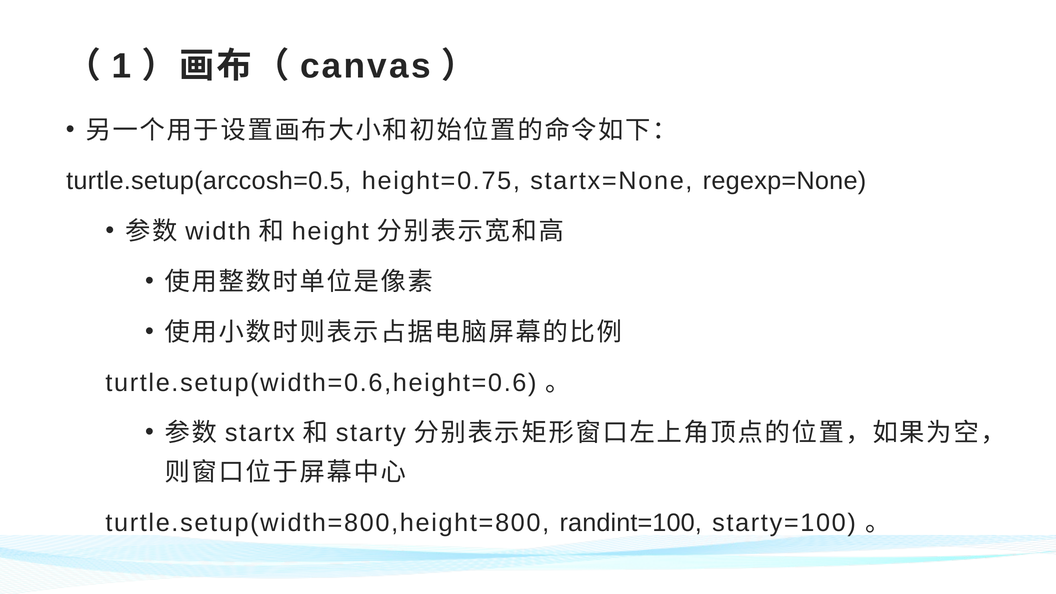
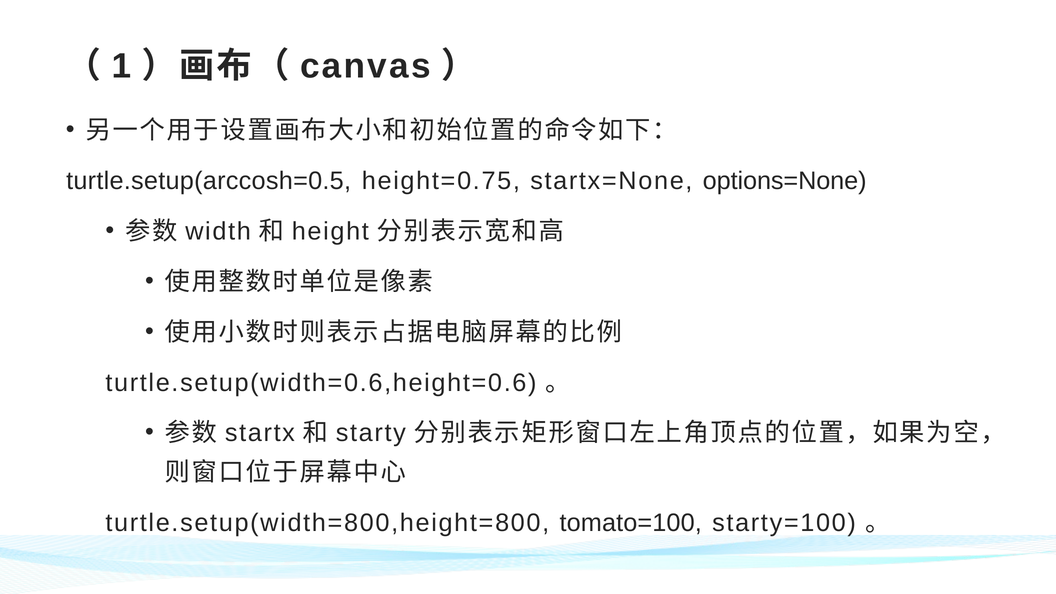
regexp=None: regexp=None -> options=None
randint=100: randint=100 -> tomato=100
